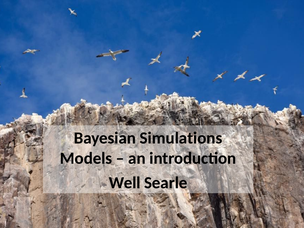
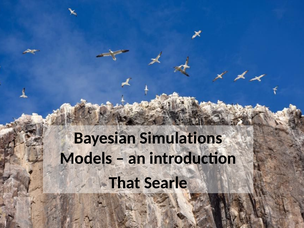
Well: Well -> That
